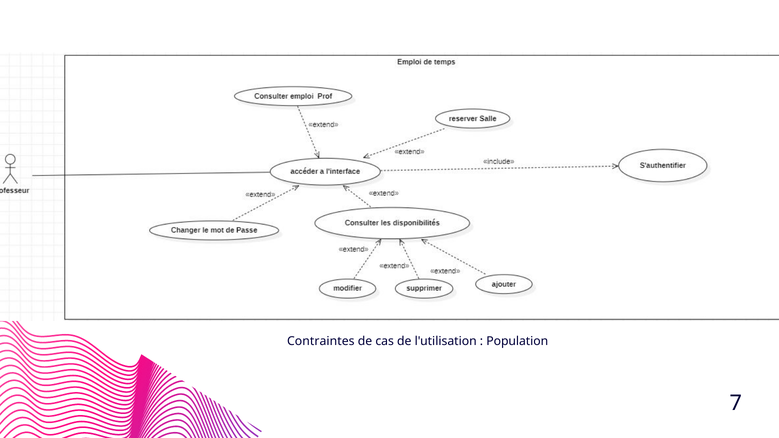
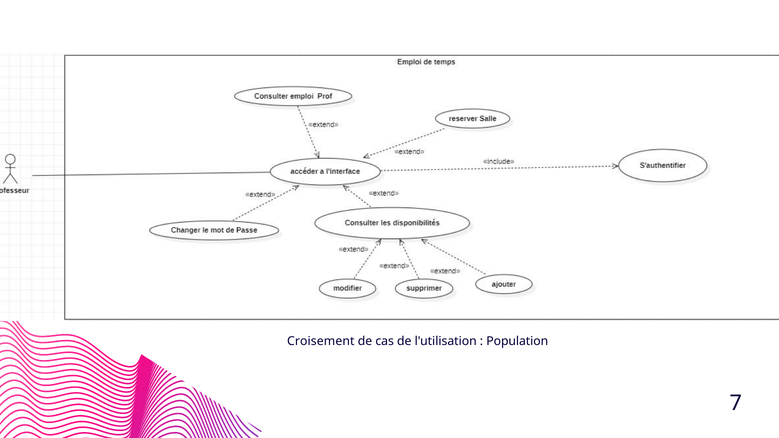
Contraintes: Contraintes -> Croisement
